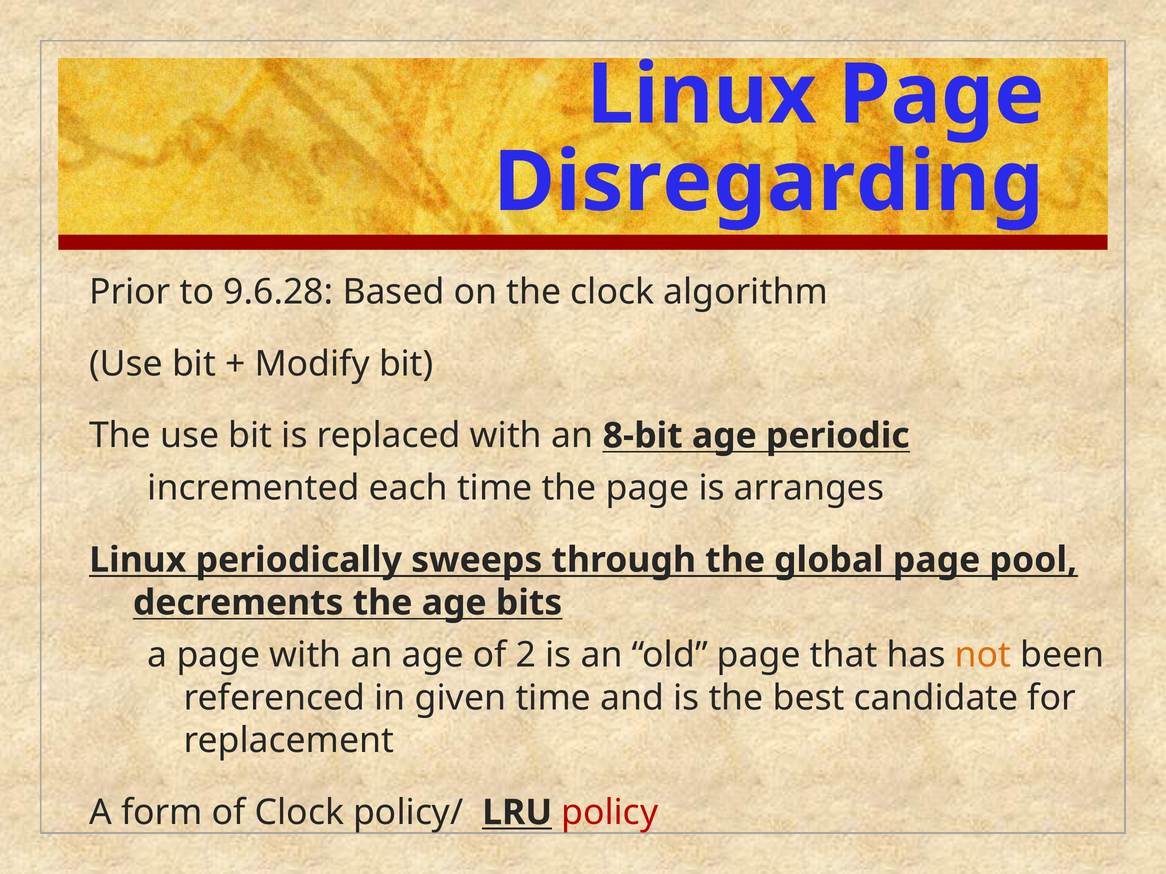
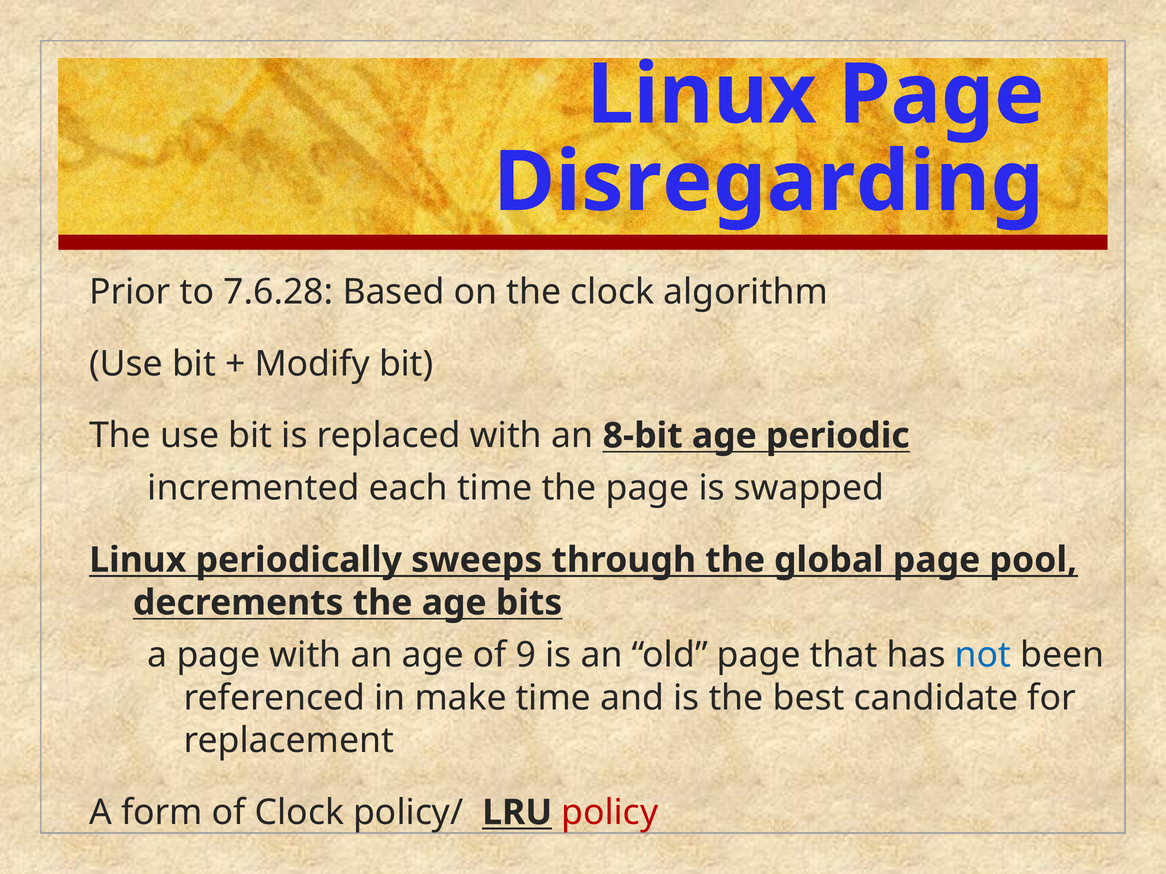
9.6.28: 9.6.28 -> 7.6.28
arranges: arranges -> swapped
2: 2 -> 9
not colour: orange -> blue
given: given -> make
